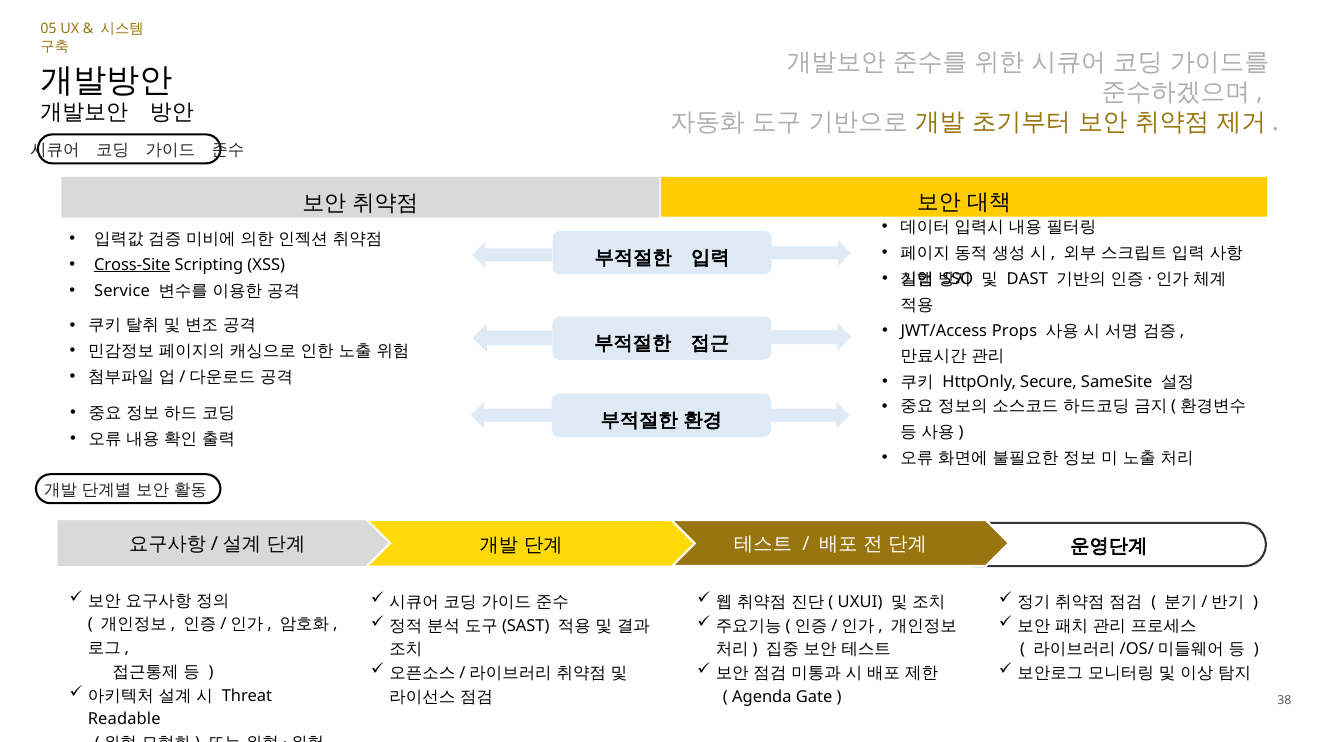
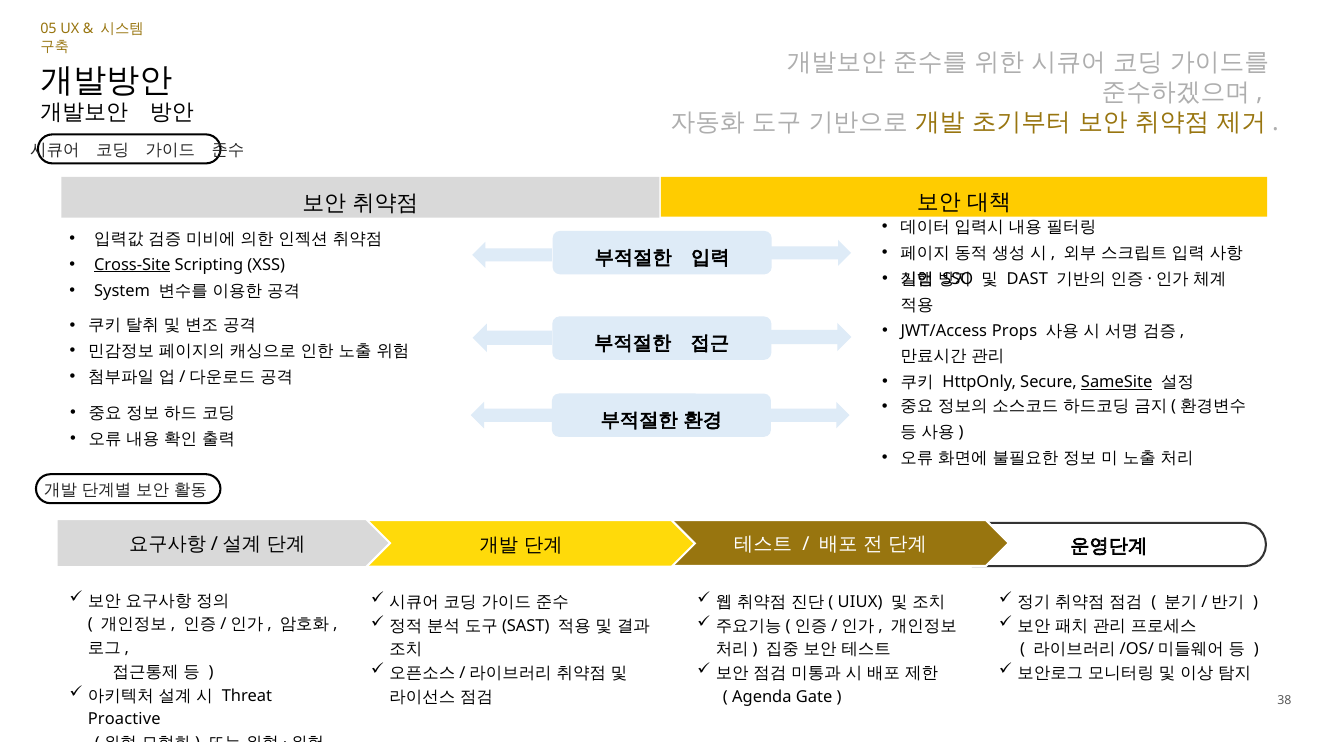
Service: Service -> System
SameSite underline: none -> present
UXUI: UXUI -> UIUX
Readable: Readable -> Proactive
